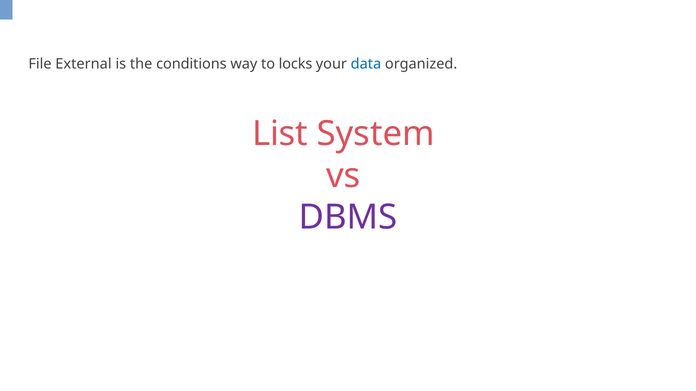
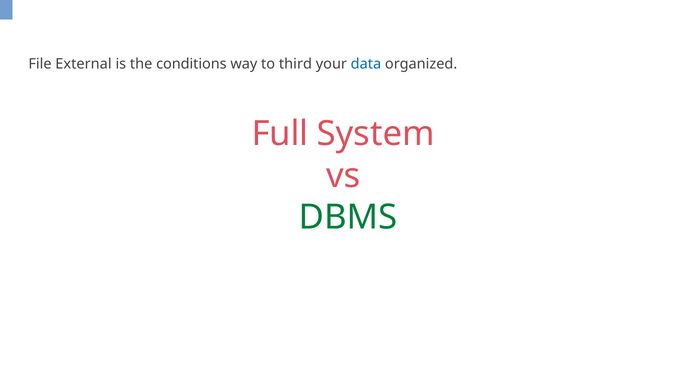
locks: locks -> third
List: List -> Full
DBMS colour: purple -> green
